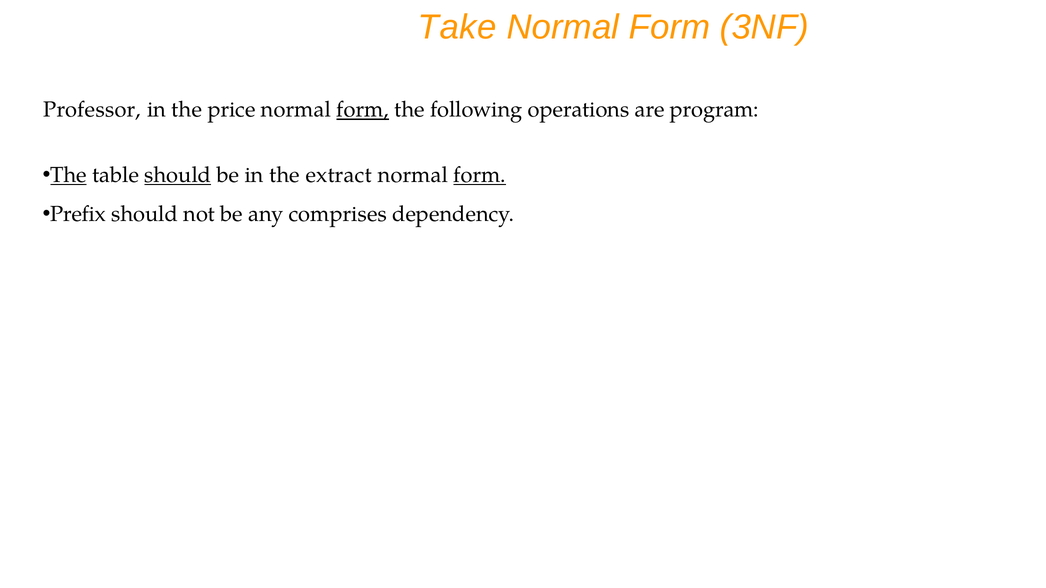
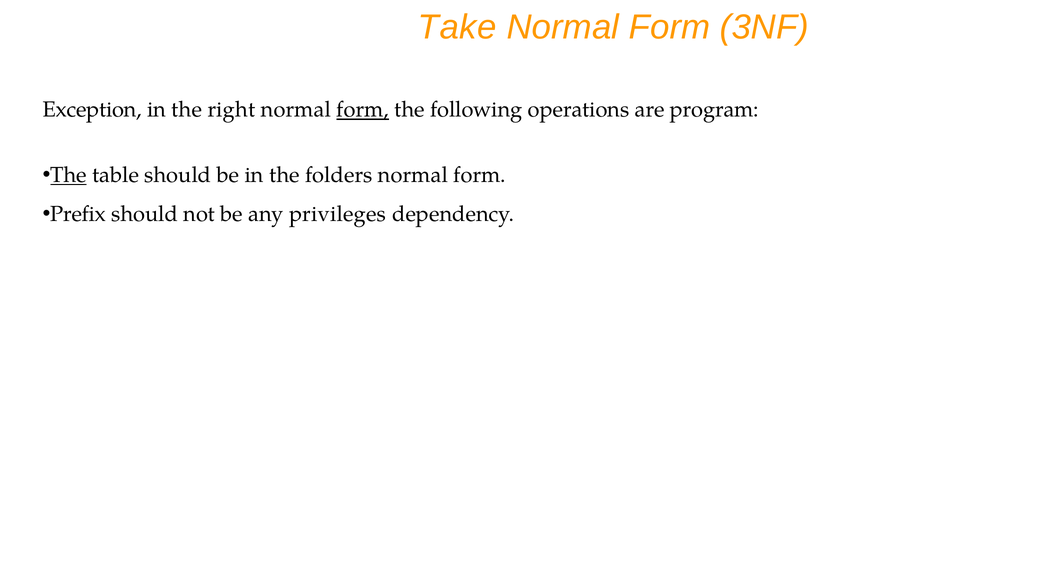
Professor: Professor -> Exception
price: price -> right
should at (178, 175) underline: present -> none
extract: extract -> folders
form at (480, 175) underline: present -> none
comprises: comprises -> privileges
